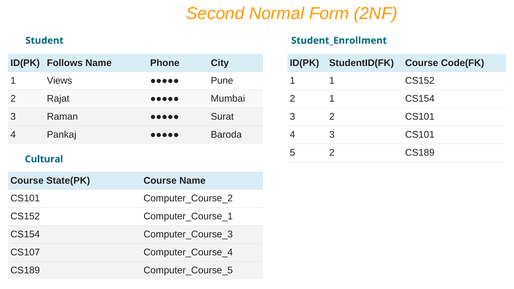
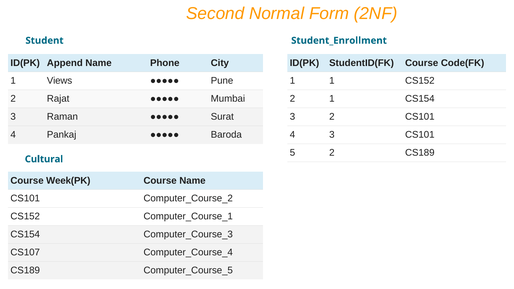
Follows: Follows -> Append
State(PK: State(PK -> Week(PK
